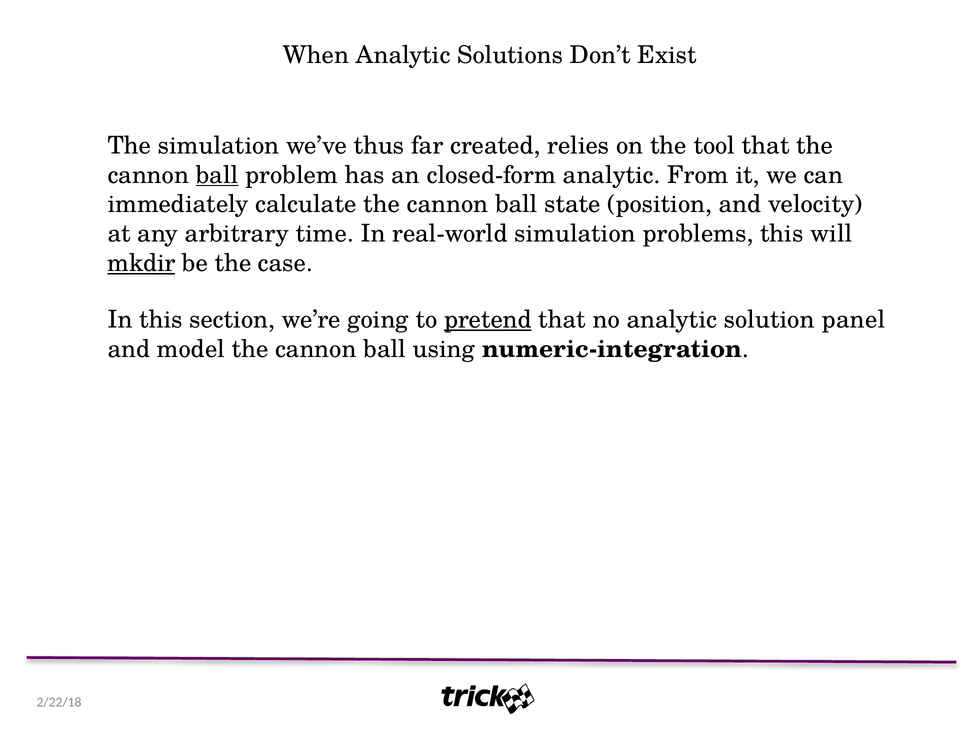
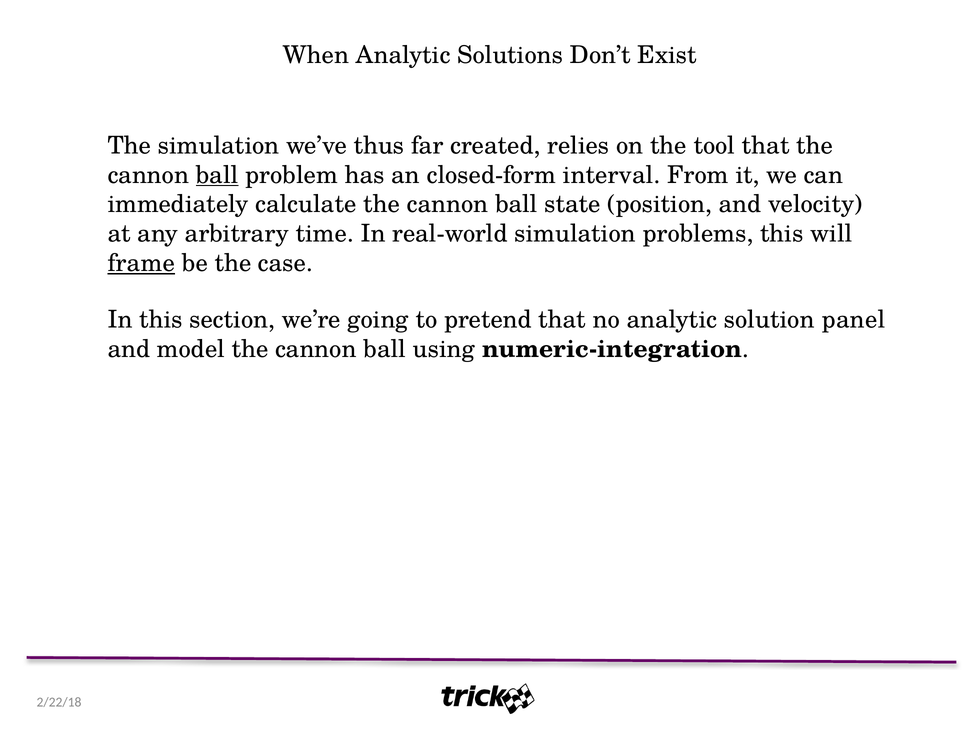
closed-form analytic: analytic -> interval
mkdir: mkdir -> frame
pretend underline: present -> none
